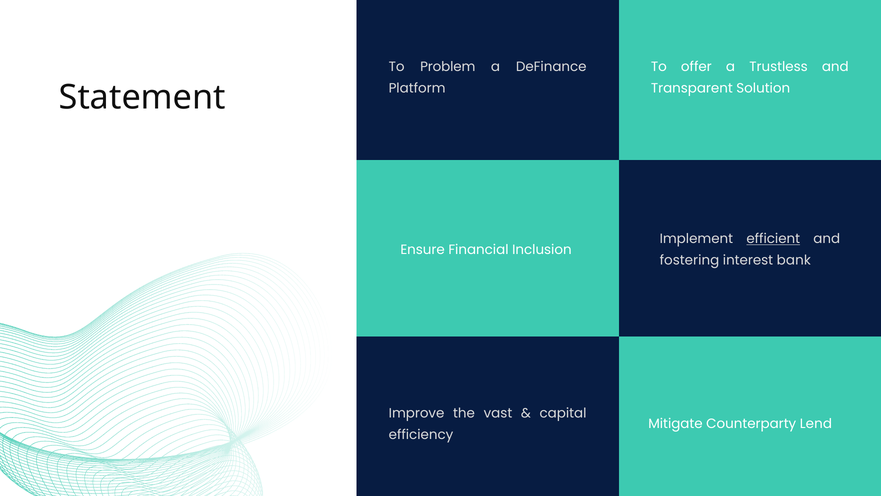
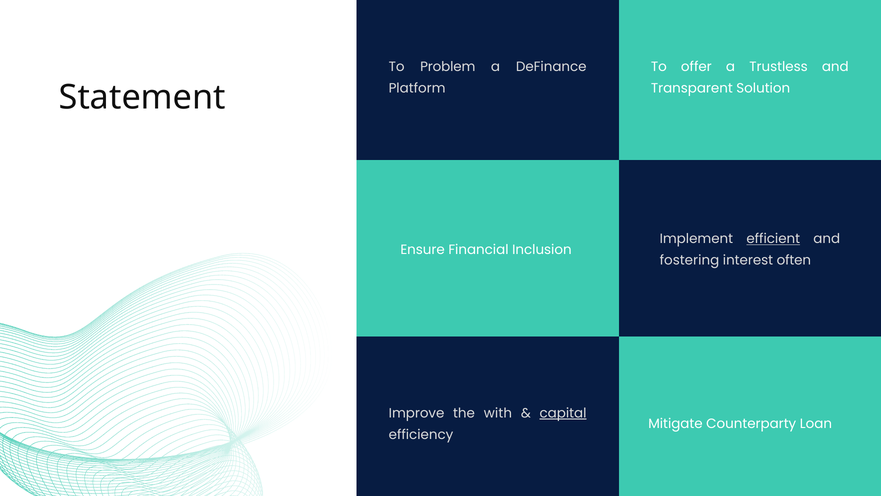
bank: bank -> often
vast: vast -> with
capital underline: none -> present
Lend: Lend -> Loan
